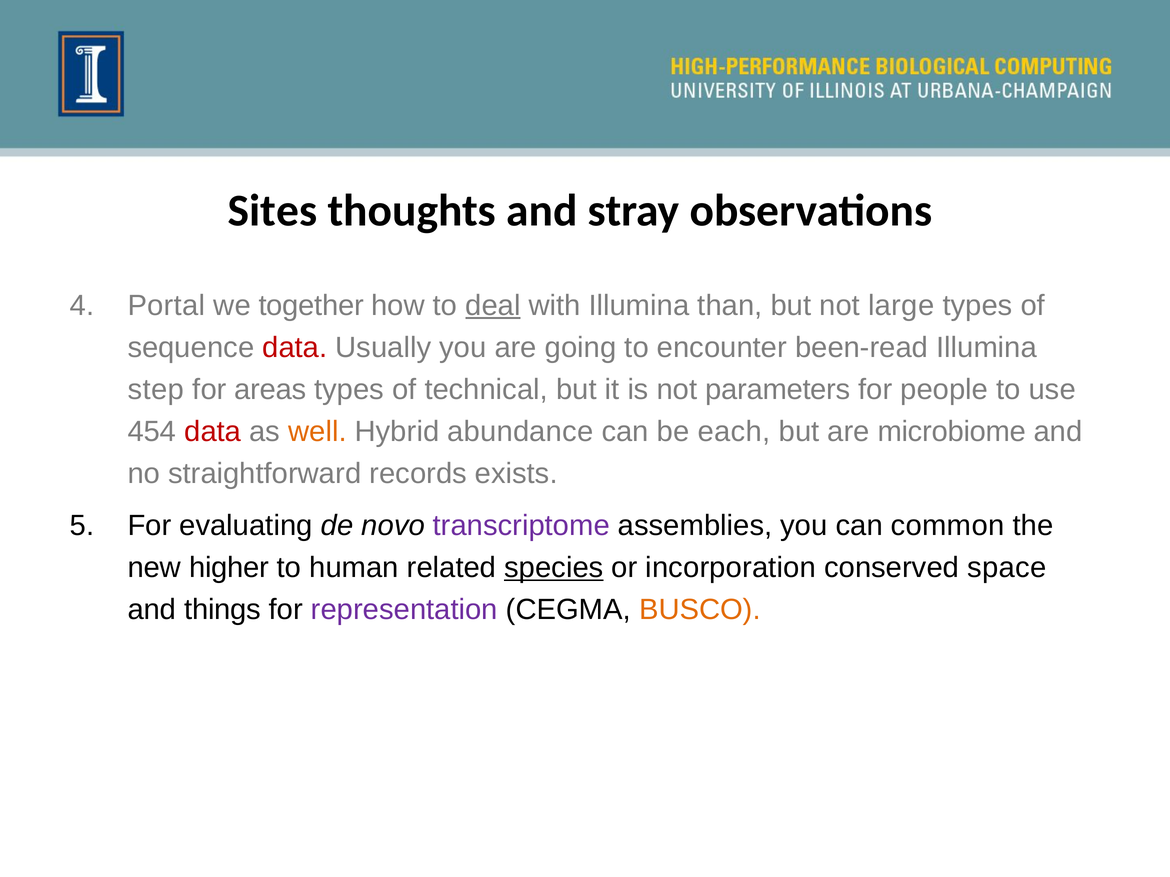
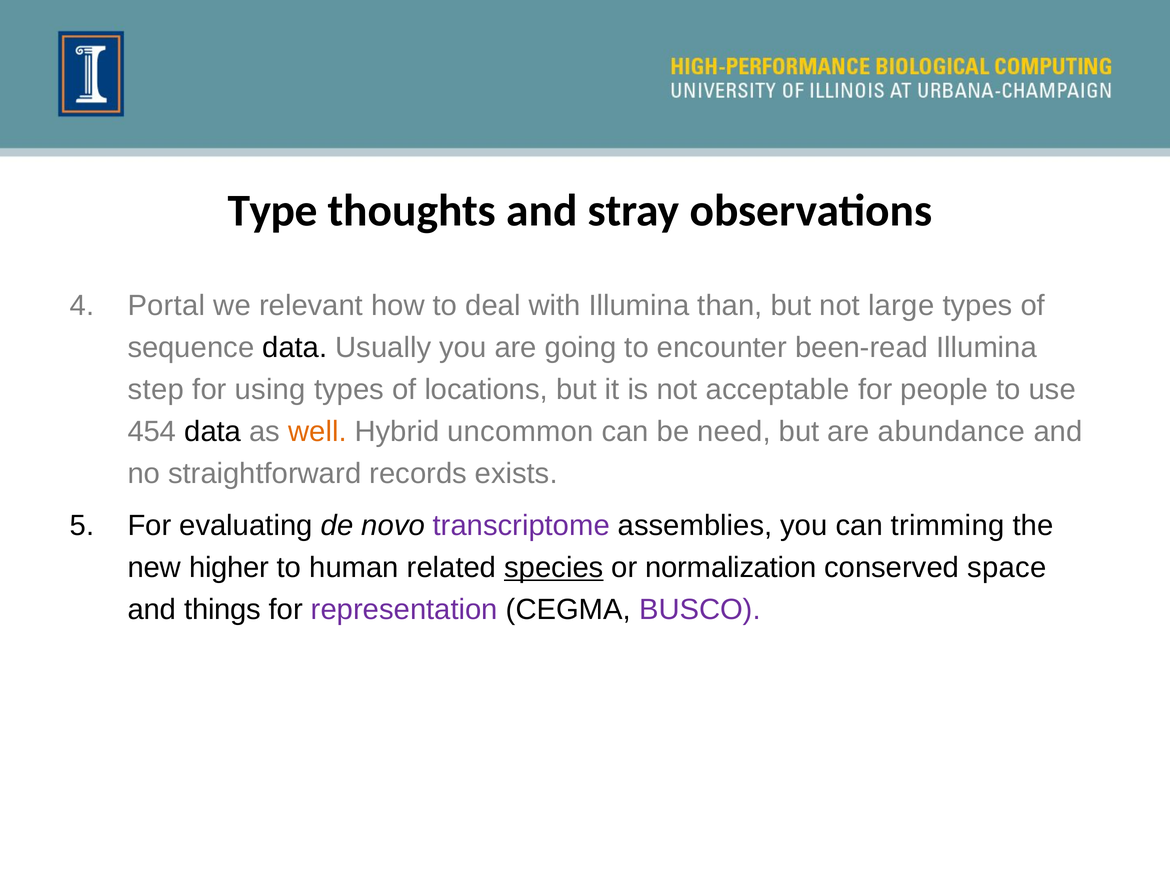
Sites: Sites -> Type
together: together -> relevant
deal underline: present -> none
data at (295, 348) colour: red -> black
areas: areas -> using
technical: technical -> locations
parameters: parameters -> acceptable
data at (213, 432) colour: red -> black
abundance: abundance -> uncommon
each: each -> need
microbiome: microbiome -> abundance
common: common -> trimming
incorporation: incorporation -> normalization
BUSCO colour: orange -> purple
